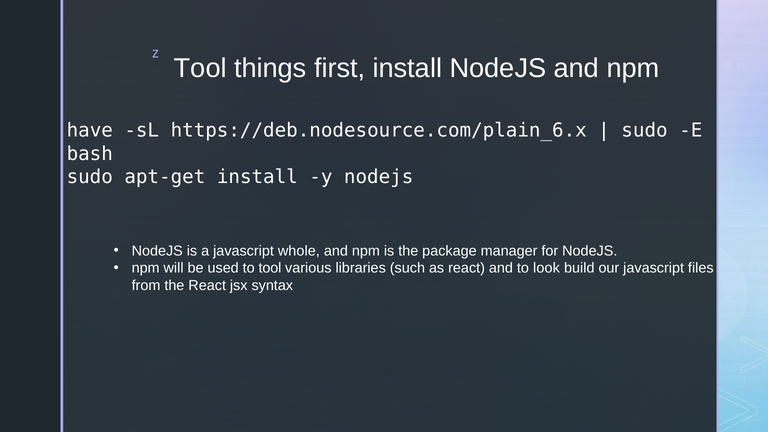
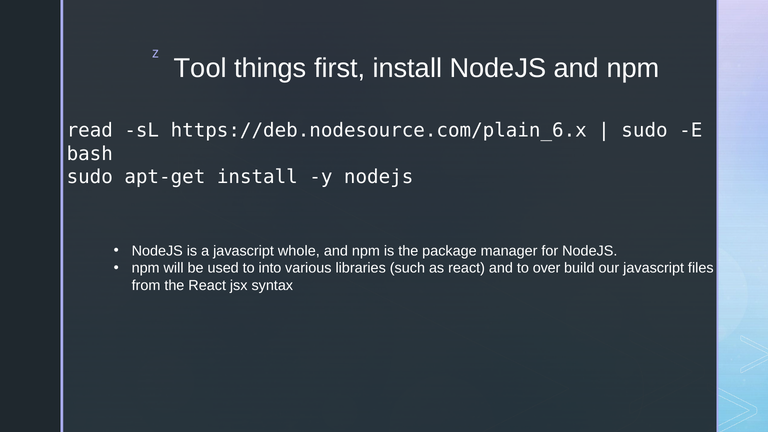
have: have -> read
to tool: tool -> into
look: look -> over
